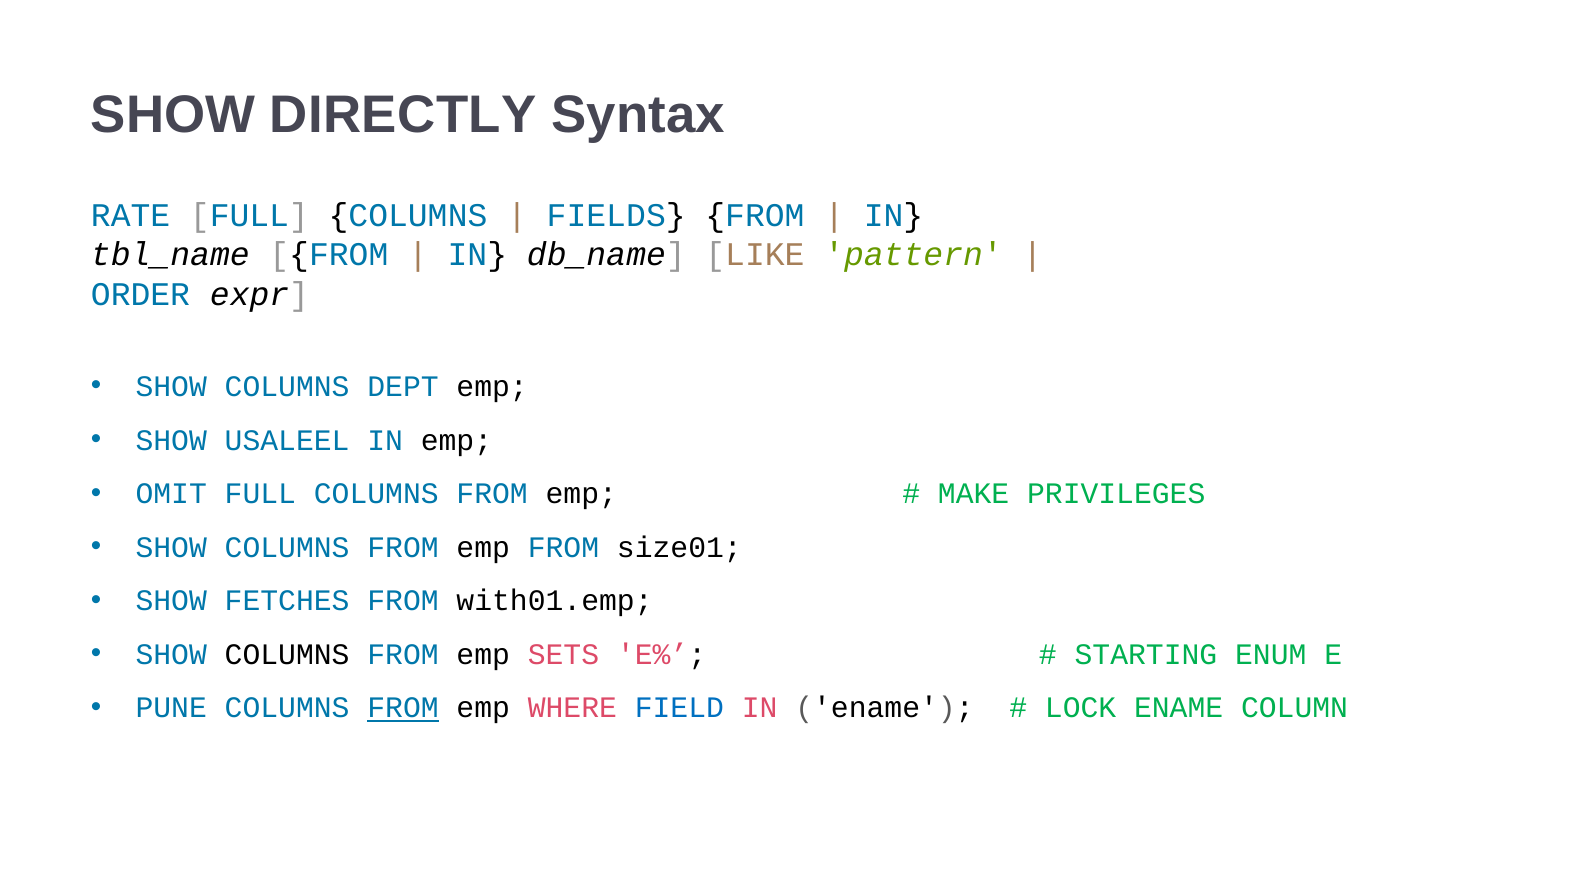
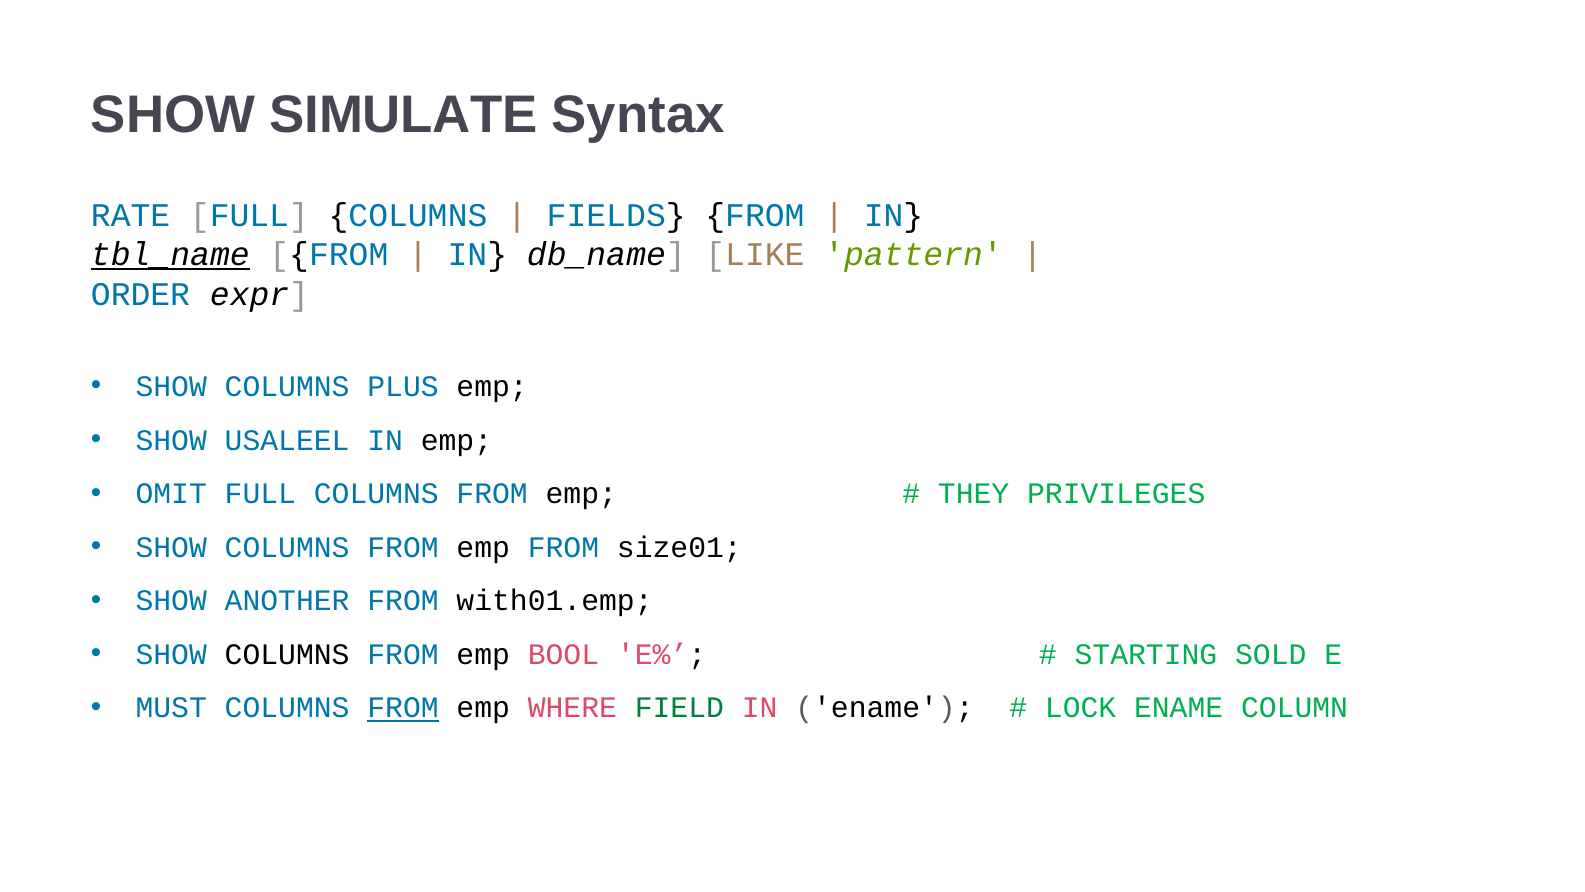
DIRECTLY: DIRECTLY -> SIMULATE
tbl_name underline: none -> present
DEPT: DEPT -> PLUS
MAKE: MAKE -> THEY
FETCHES: FETCHES -> ANOTHER
SETS: SETS -> BOOL
ENUM: ENUM -> SOLD
PUNE: PUNE -> MUST
FIELD colour: blue -> green
